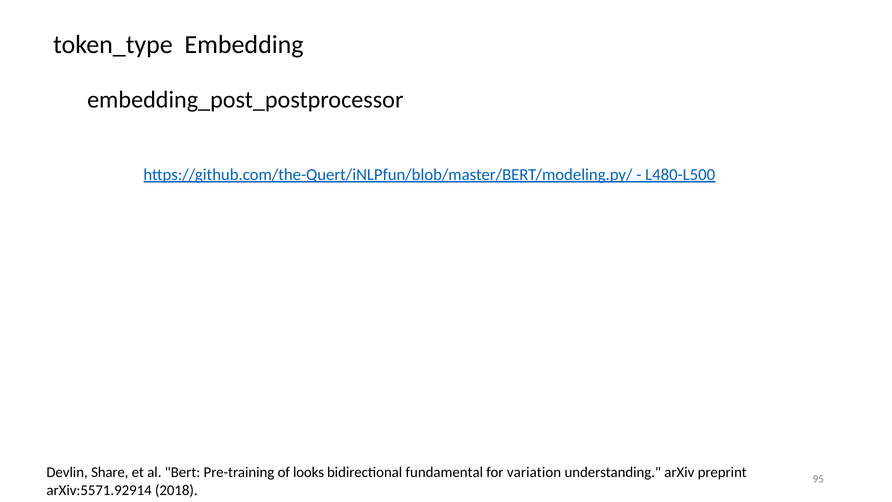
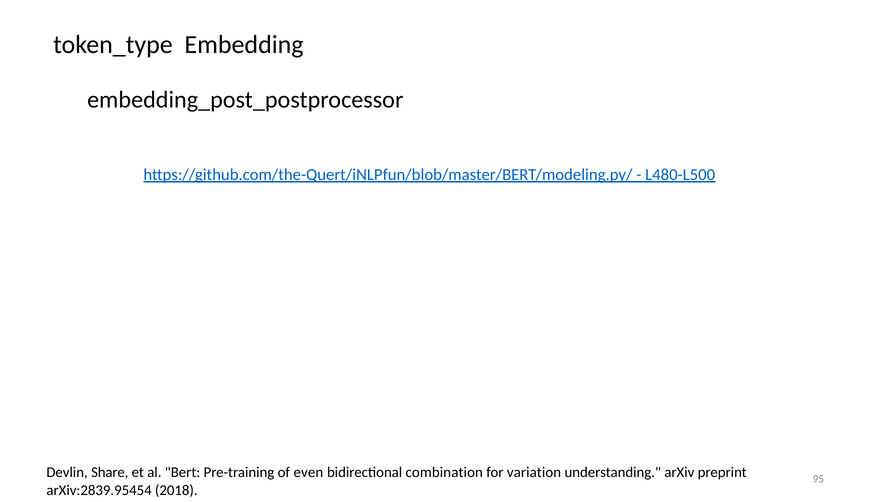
looks: looks -> even
fundamental: fundamental -> combination
arXiv:5571.92914: arXiv:5571.92914 -> arXiv:2839.95454
